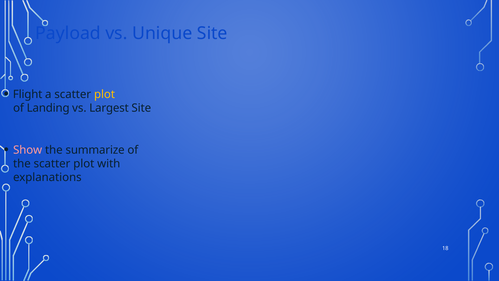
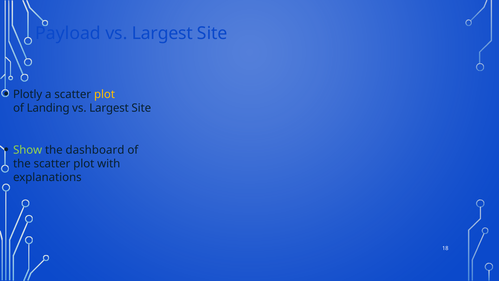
Payload vs Unique: Unique -> Largest
Flight: Flight -> Plotly
Show colour: pink -> light green
summarize: summarize -> dashboard
